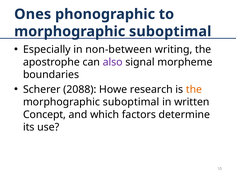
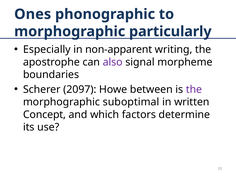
suboptimal at (170, 31): suboptimal -> particularly
non-between: non-between -> non-apparent
2088: 2088 -> 2097
research: research -> between
the at (194, 89) colour: orange -> purple
